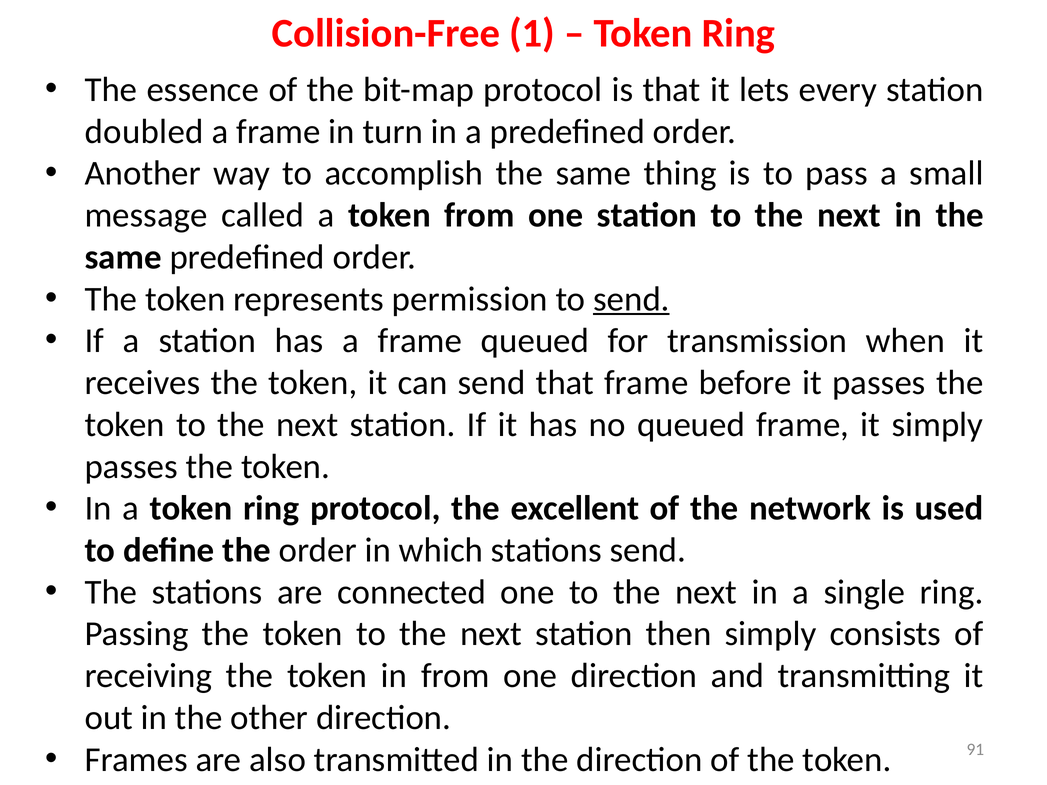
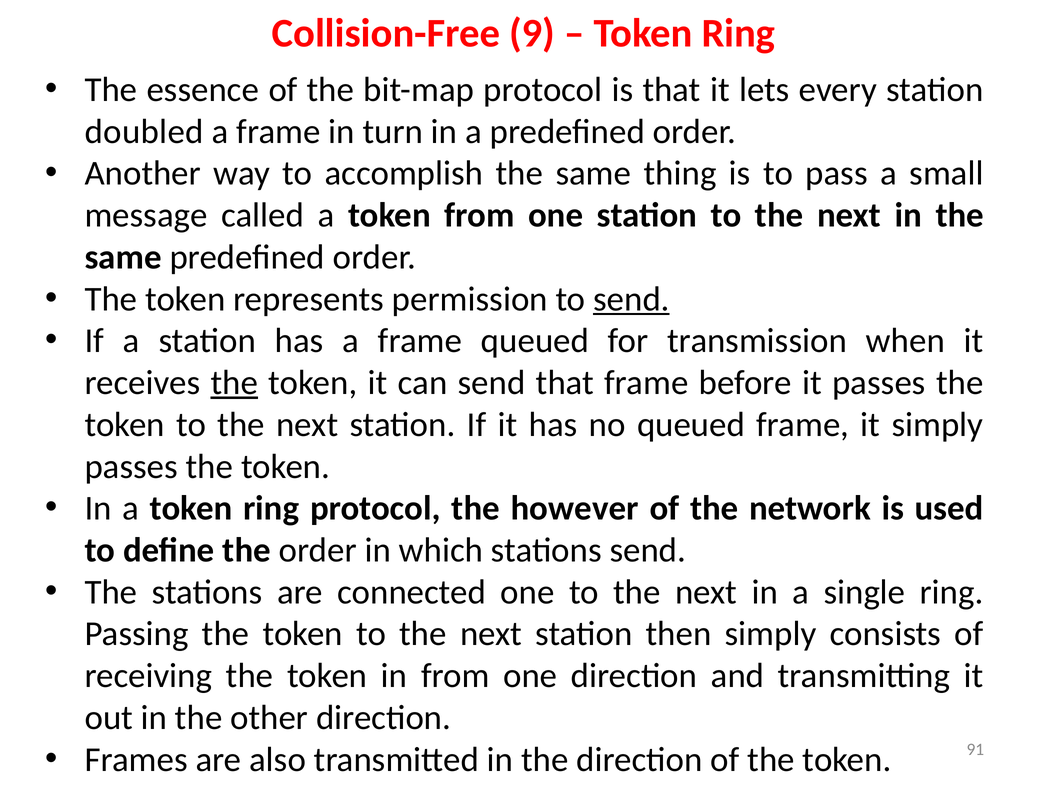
1: 1 -> 9
the at (234, 383) underline: none -> present
excellent: excellent -> however
